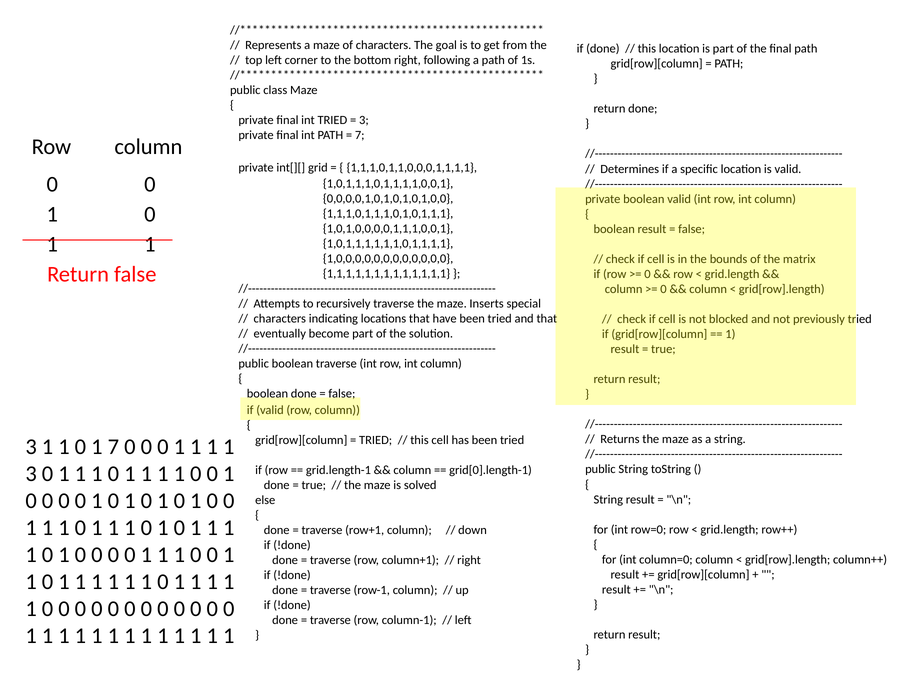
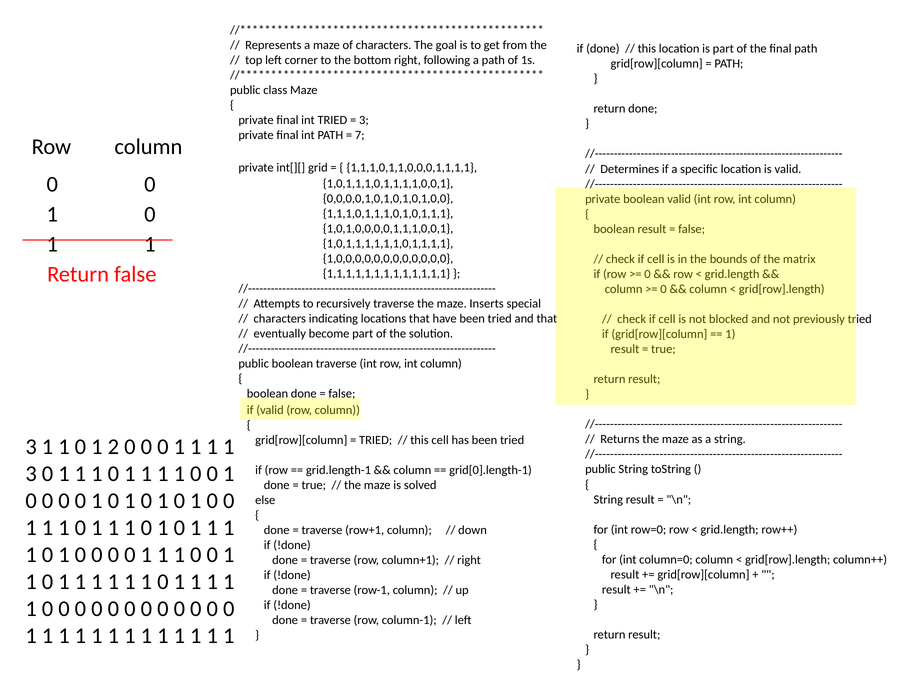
1 7: 7 -> 2
